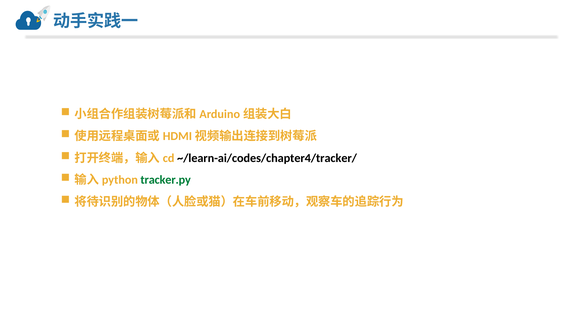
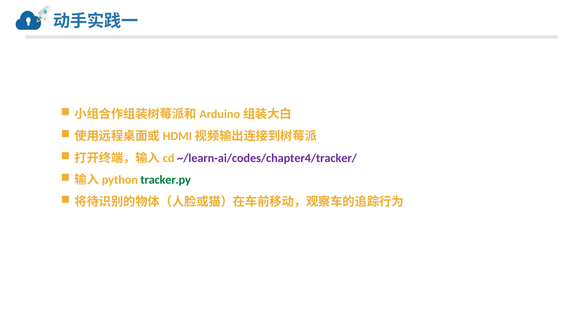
~/learn-ai/codes/chapter4/tracker/ colour: black -> purple
